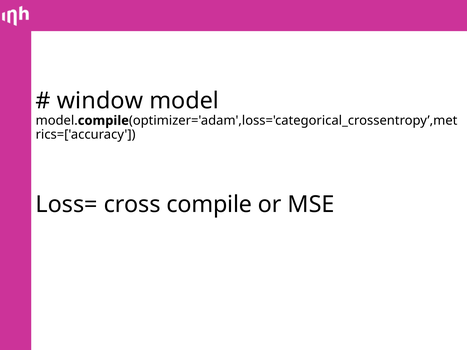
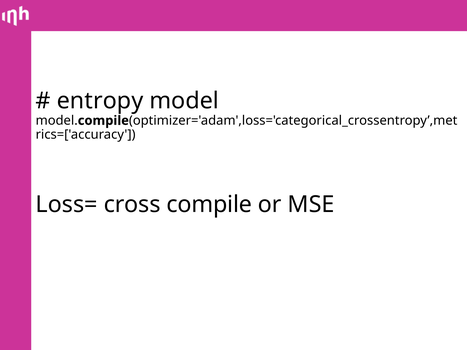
window: window -> entropy
